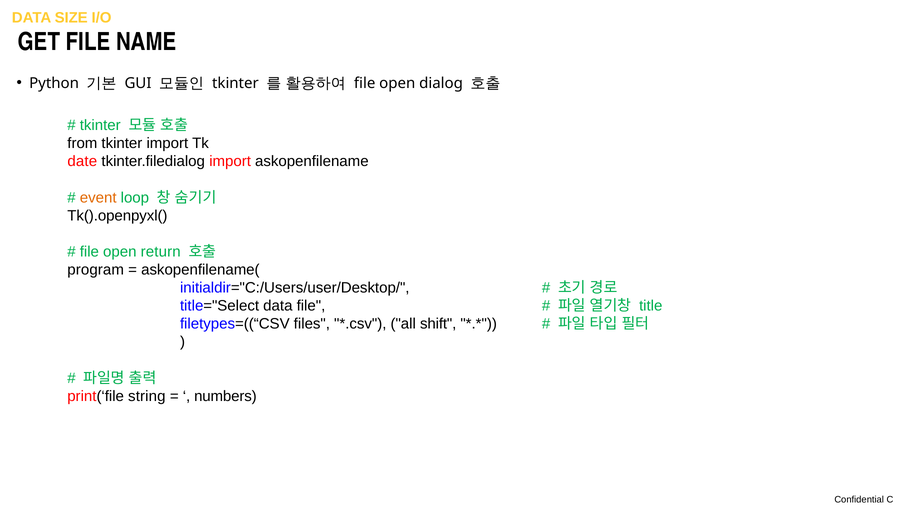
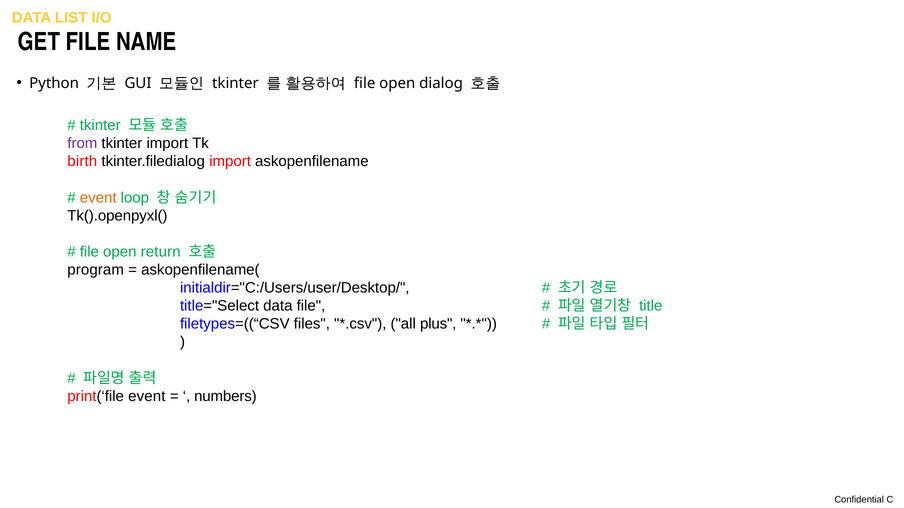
SIZE: SIZE -> LIST
from colour: black -> purple
date: date -> birth
shift: shift -> plus
print(‘file string: string -> event
